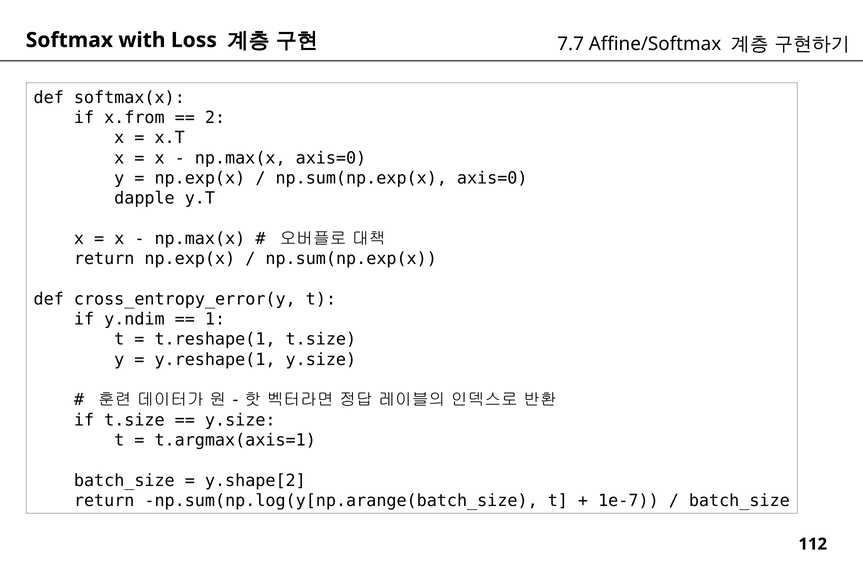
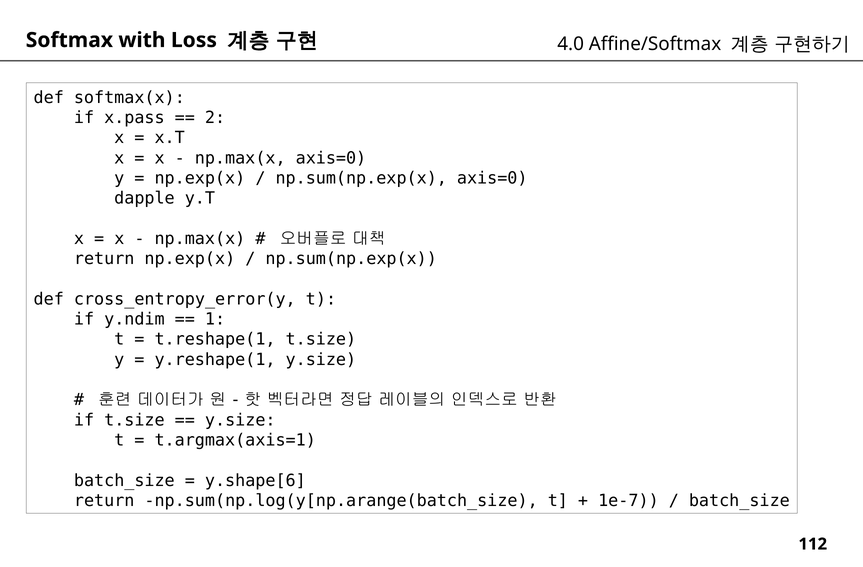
7.7: 7.7 -> 4.0
x.from: x.from -> x.pass
y.shape[2: y.shape[2 -> y.shape[6
